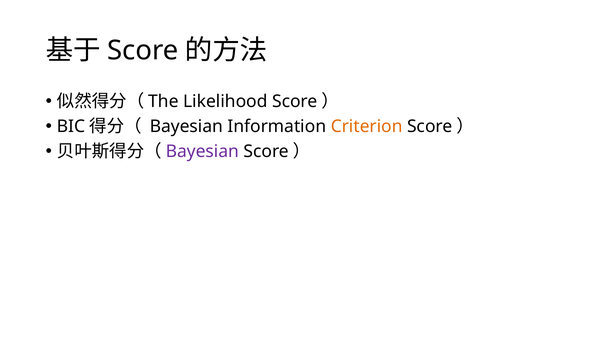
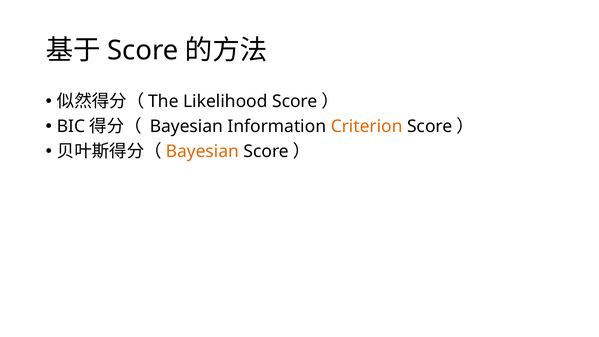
Bayesian at (202, 152) colour: purple -> orange
